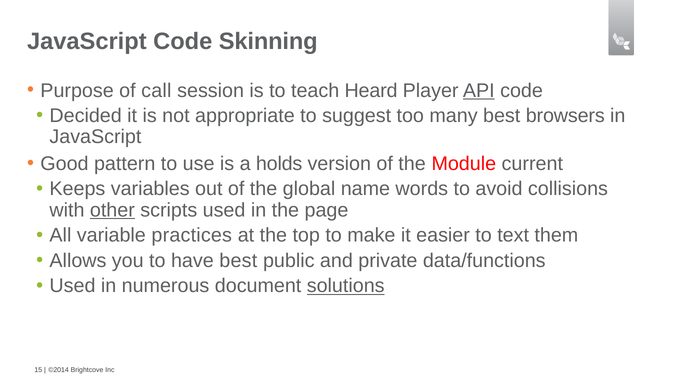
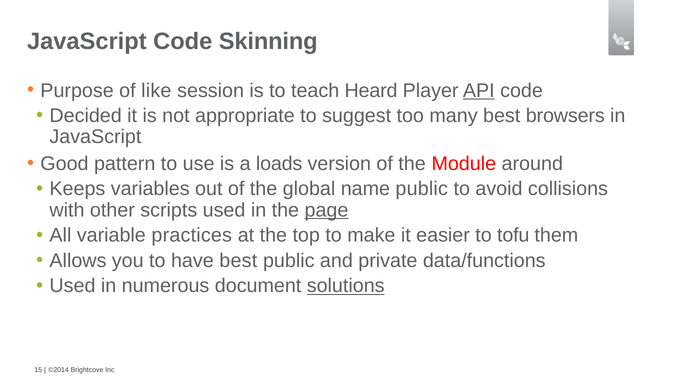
call: call -> like
holds: holds -> loads
current: current -> around
name words: words -> public
other underline: present -> none
page underline: none -> present
text: text -> tofu
